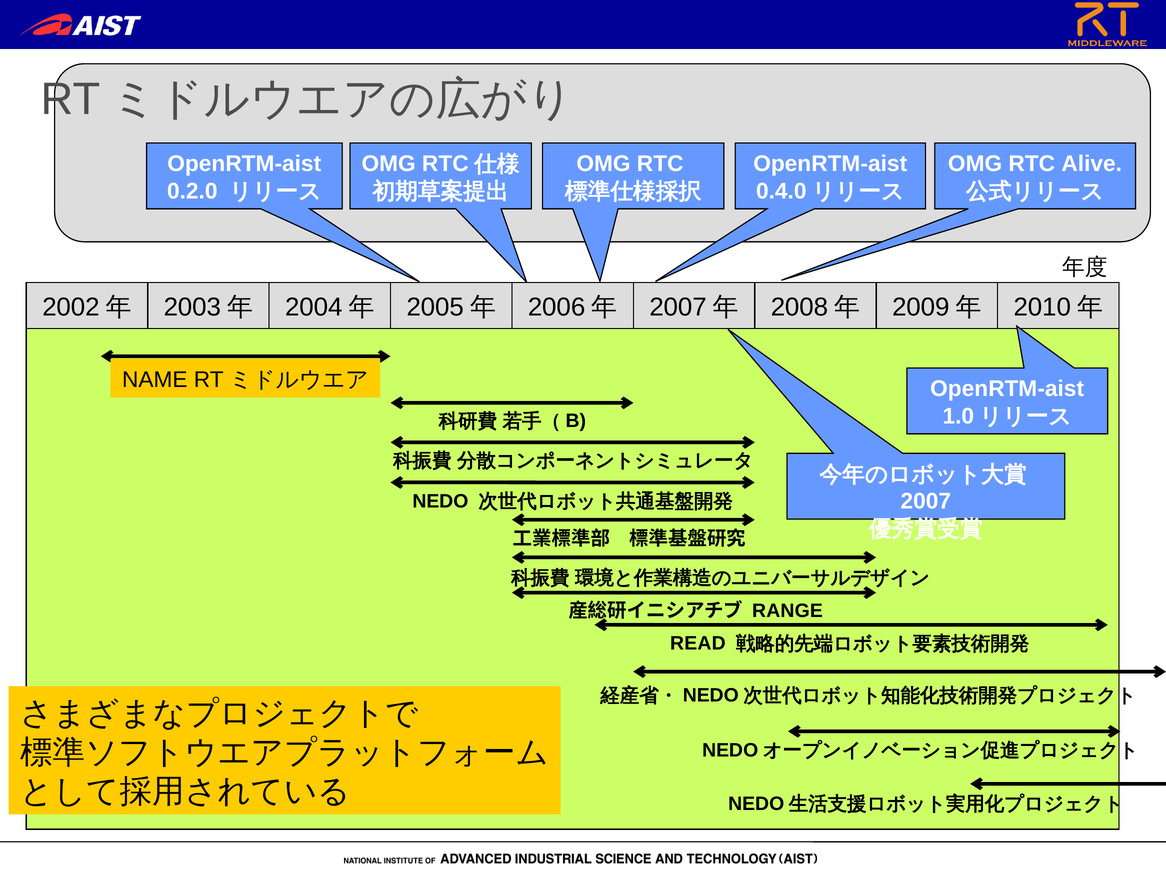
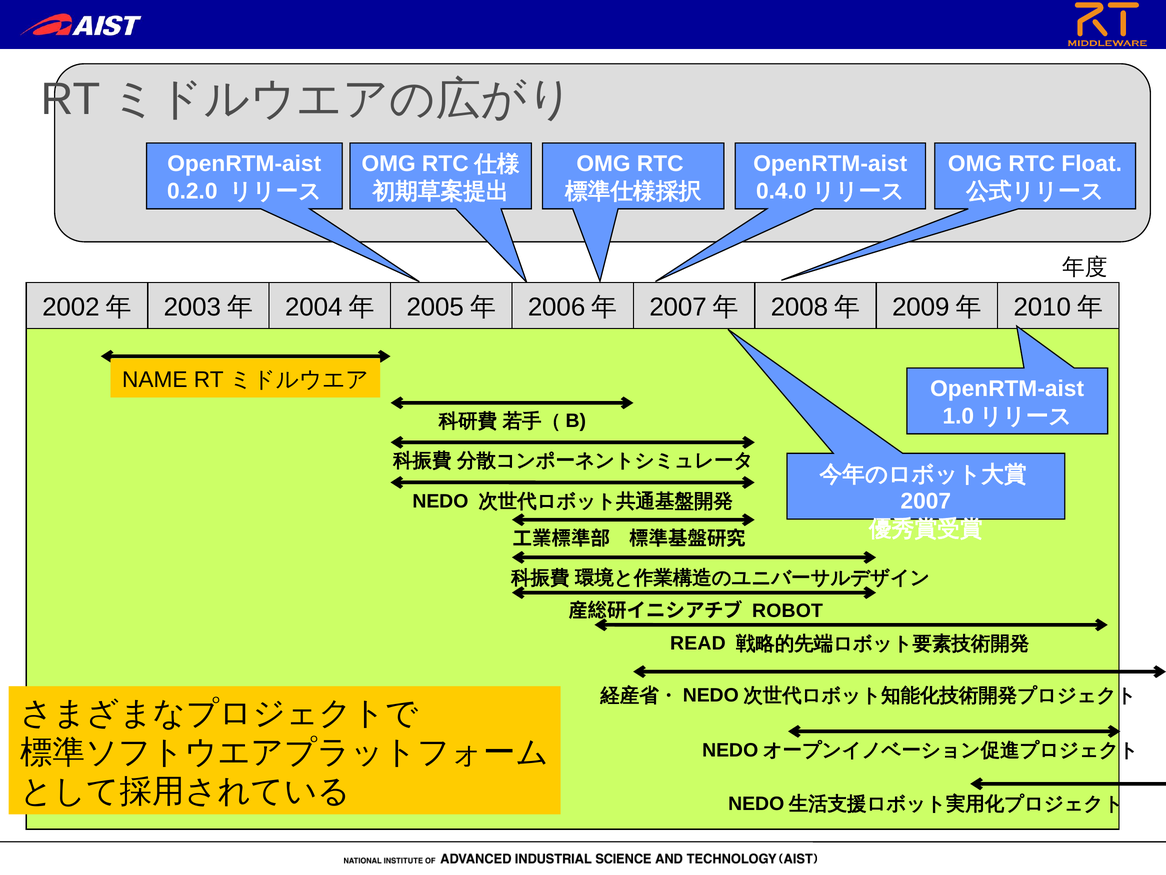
Alive: Alive -> Float
RANGE: RANGE -> ROBOT
